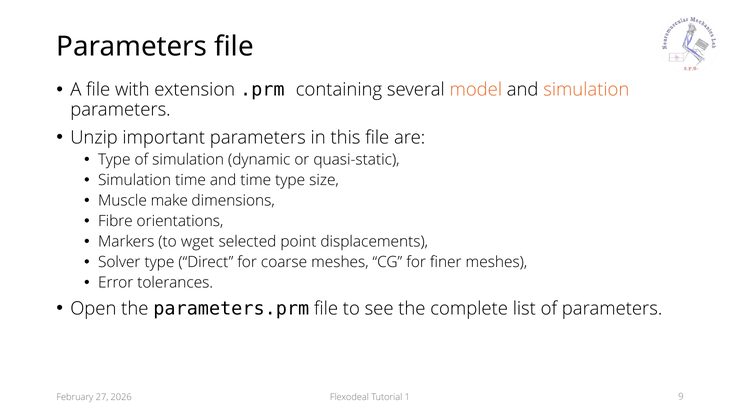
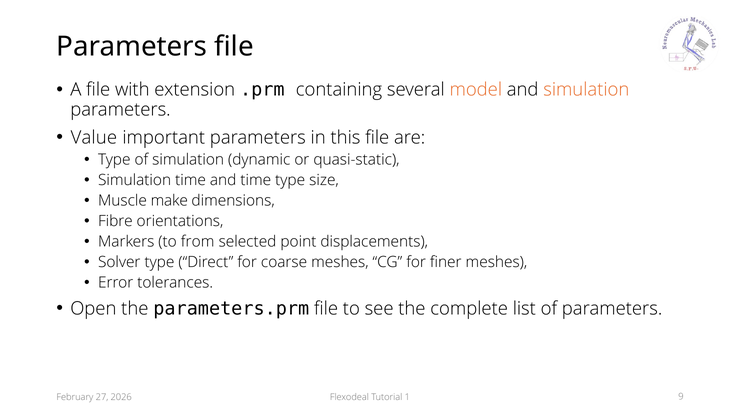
Unzip: Unzip -> Value
wget: wget -> from
